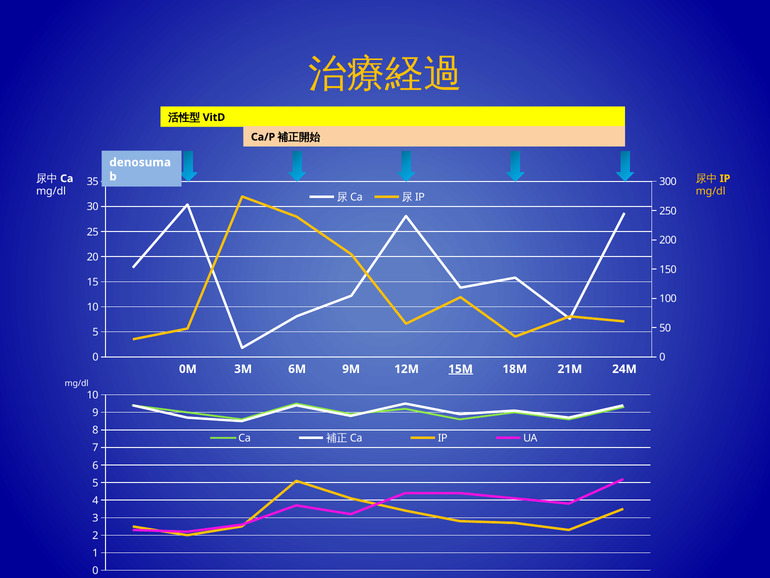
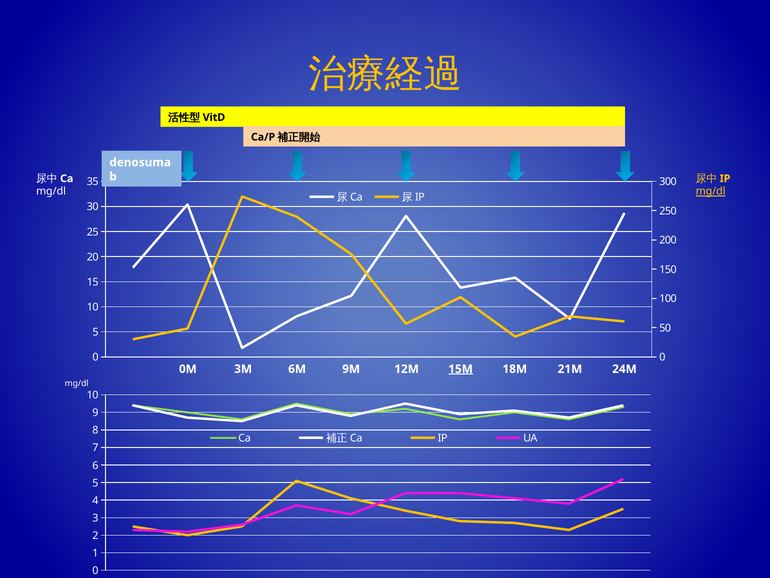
mg/dl at (711, 191) underline: none -> present
